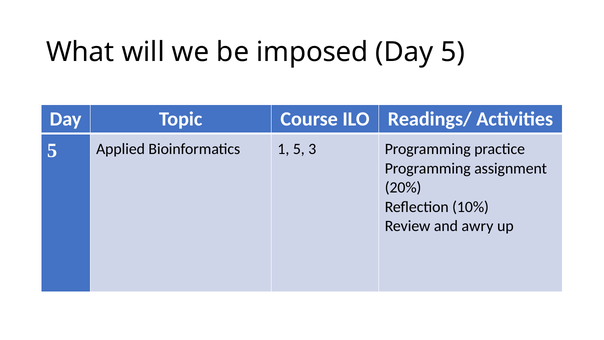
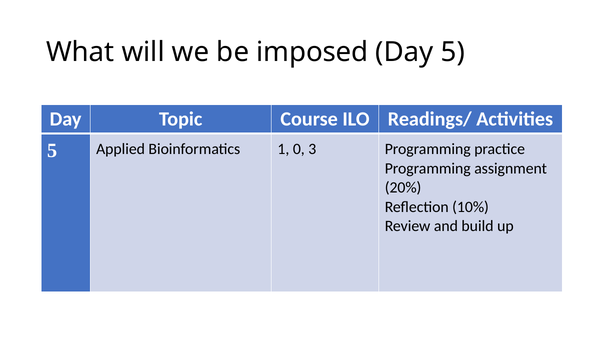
1 5: 5 -> 0
awry: awry -> build
